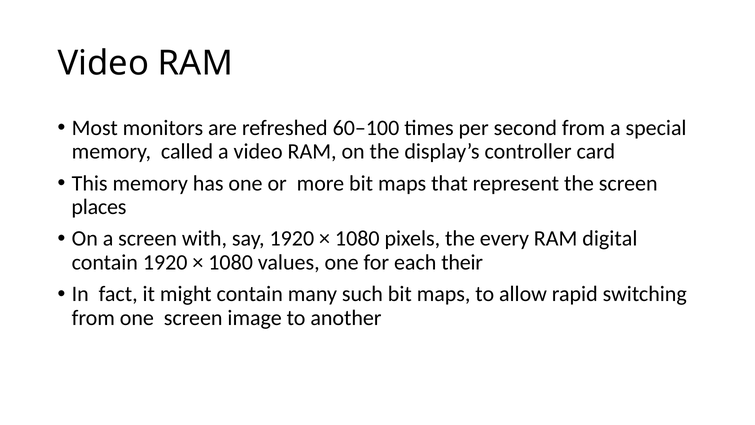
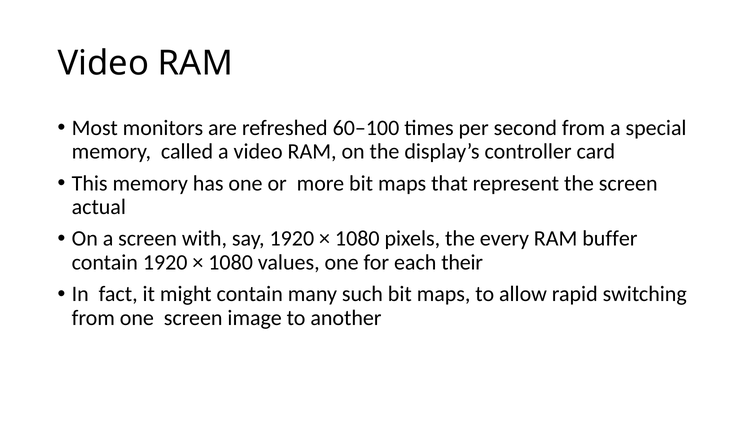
places: places -> actual
digital: digital -> buffer
